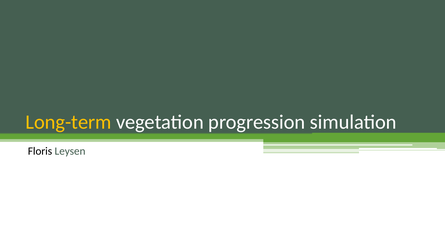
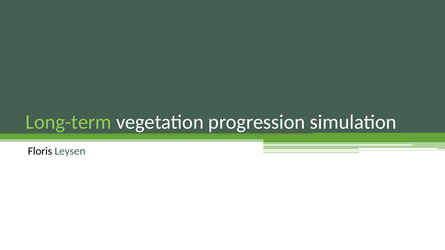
Long-term colour: yellow -> light green
